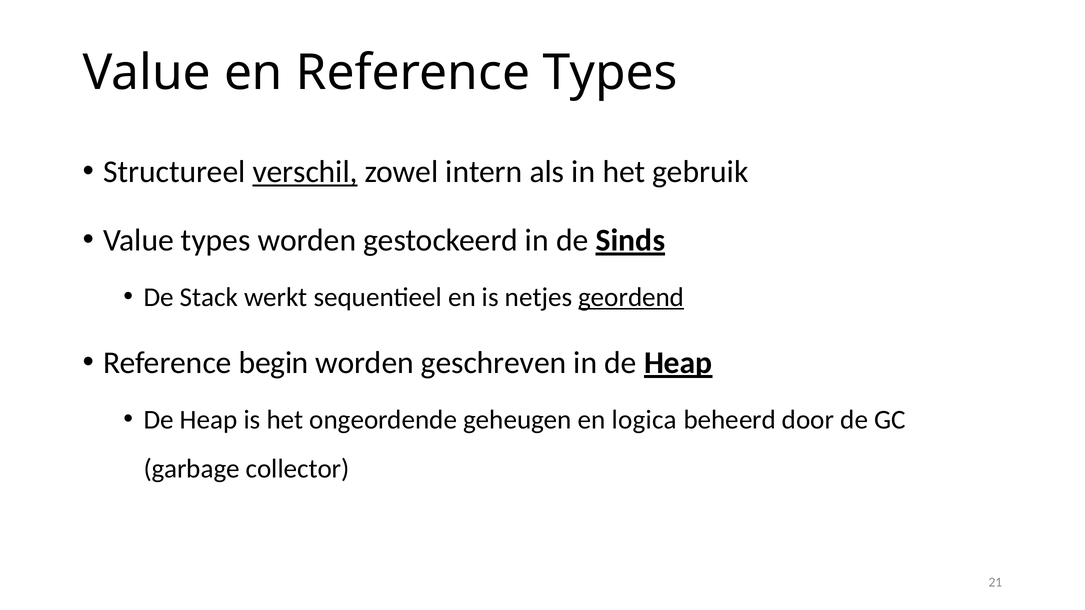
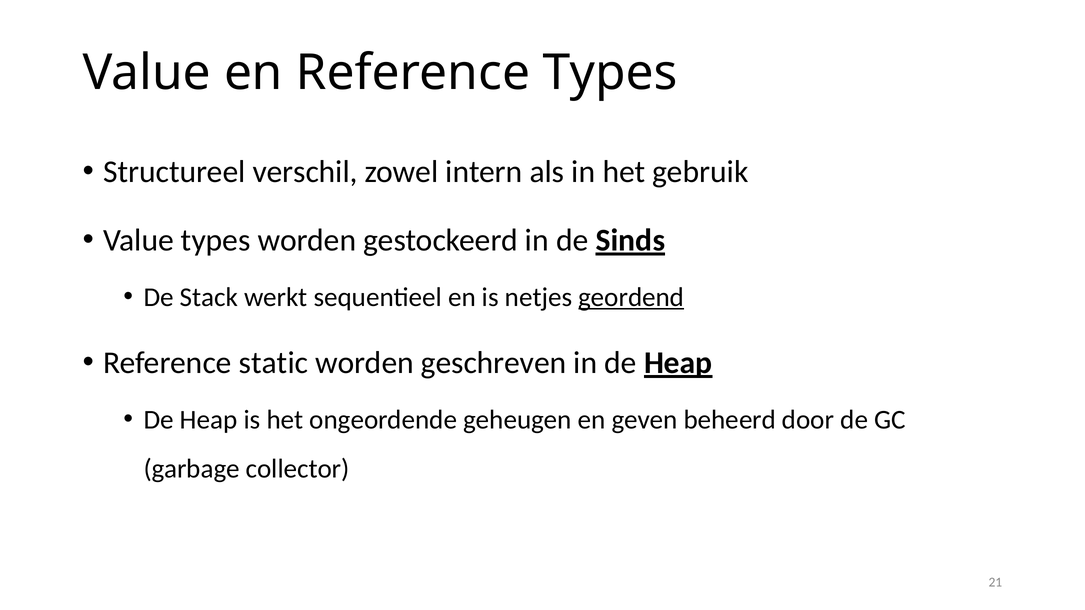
verschil underline: present -> none
begin: begin -> static
logica: logica -> geven
